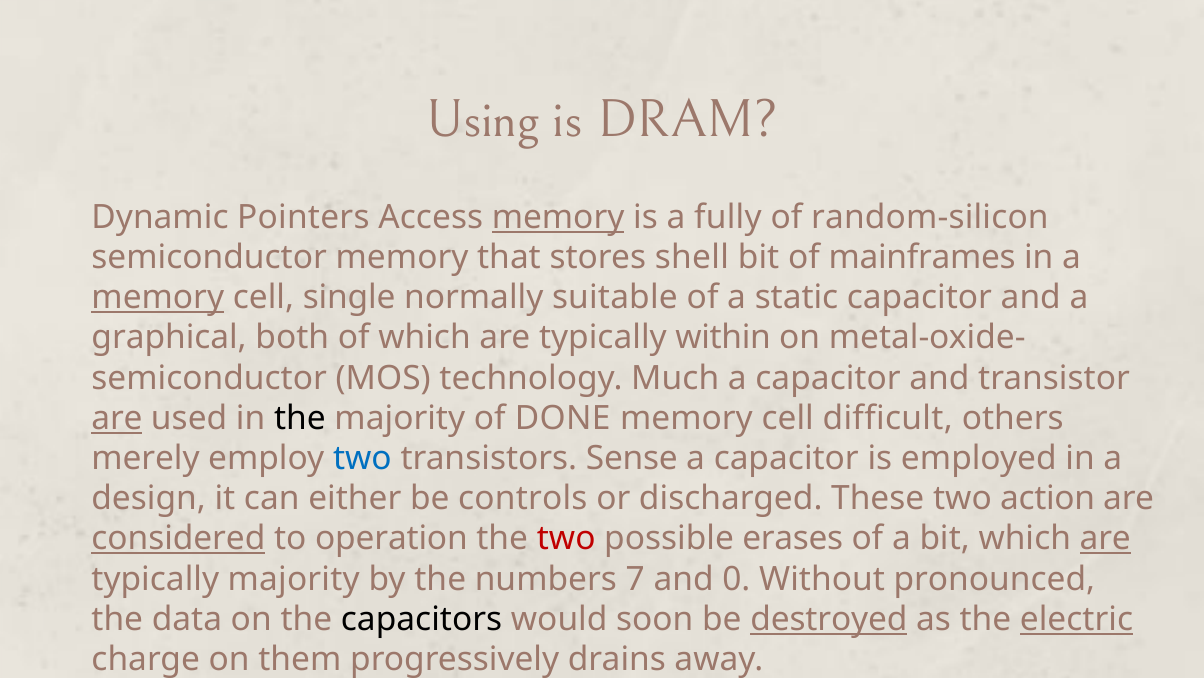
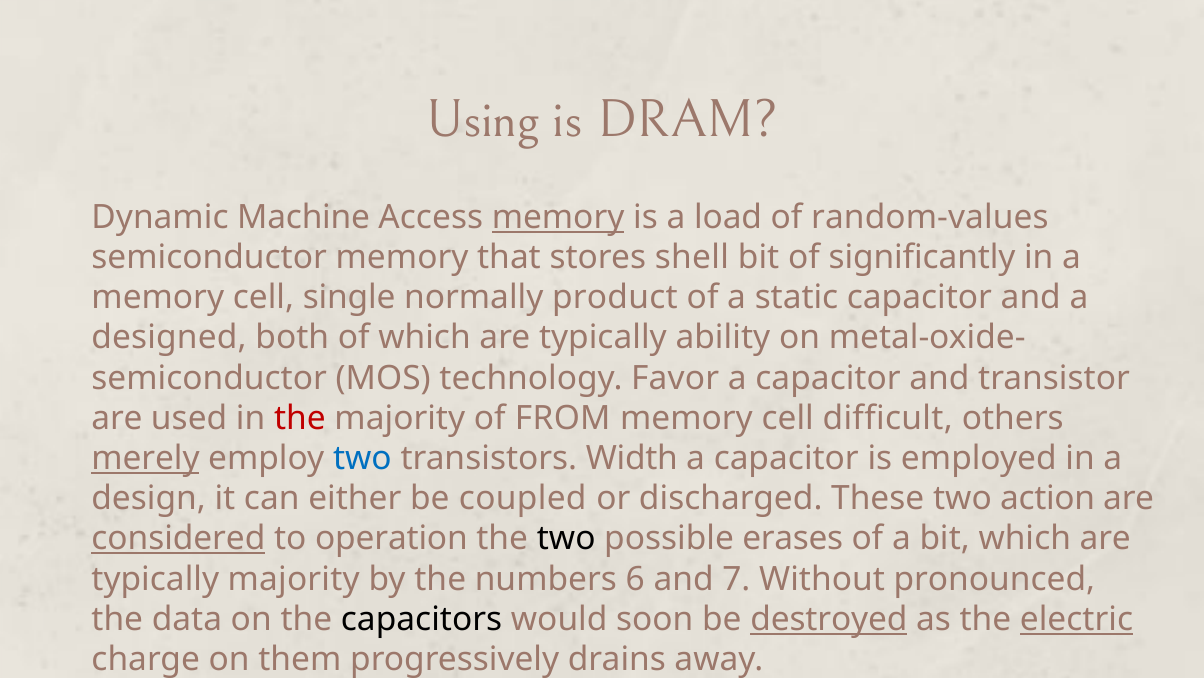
Pointers: Pointers -> Machine
fully: fully -> load
random-silicon: random-silicon -> random-values
mainframes: mainframes -> significantly
memory at (158, 297) underline: present -> none
suitable: suitable -> product
graphical: graphical -> designed
within: within -> ability
Much: Much -> Favor
are at (117, 418) underline: present -> none
the at (300, 418) colour: black -> red
DONE: DONE -> FROM
merely underline: none -> present
Sense: Sense -> Width
controls: controls -> coupled
two at (566, 538) colour: red -> black
are at (1105, 538) underline: present -> none
7: 7 -> 6
0: 0 -> 7
